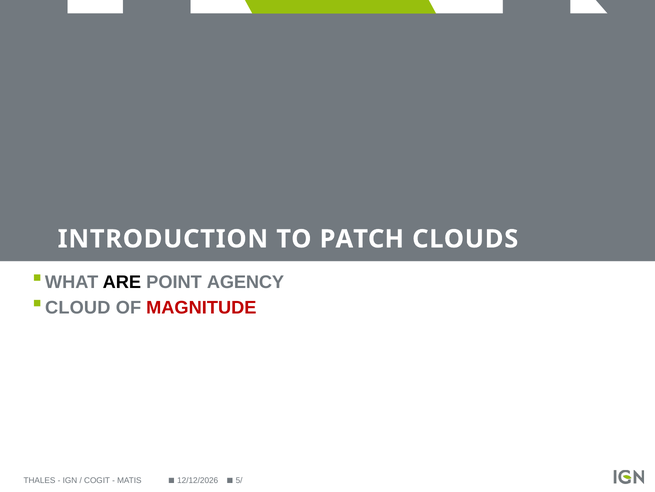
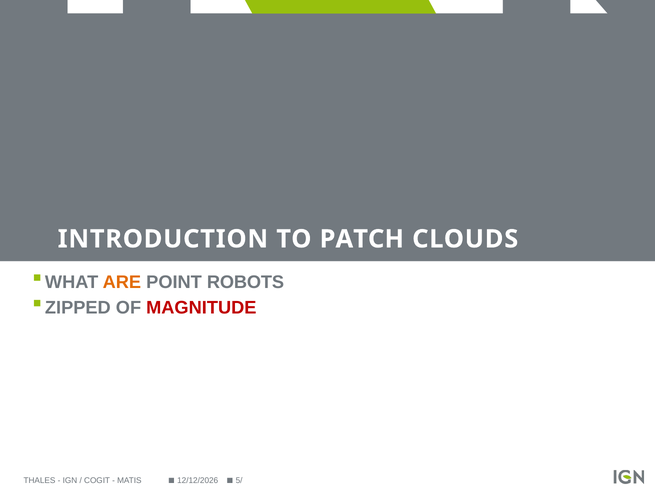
ARE colour: black -> orange
AGENCY: AGENCY -> ROBOTS
CLOUD: CLOUD -> ZIPPED
